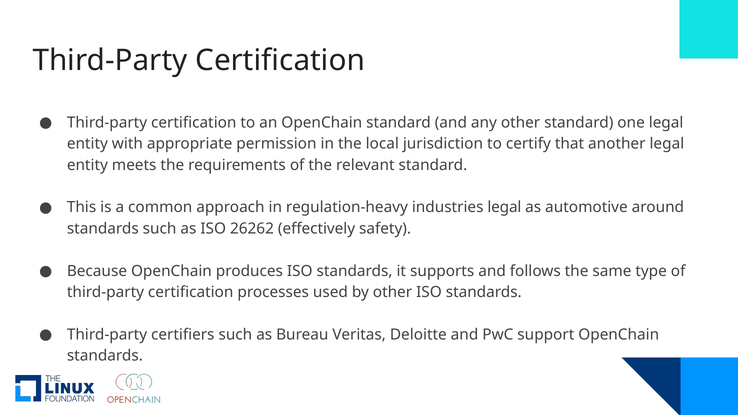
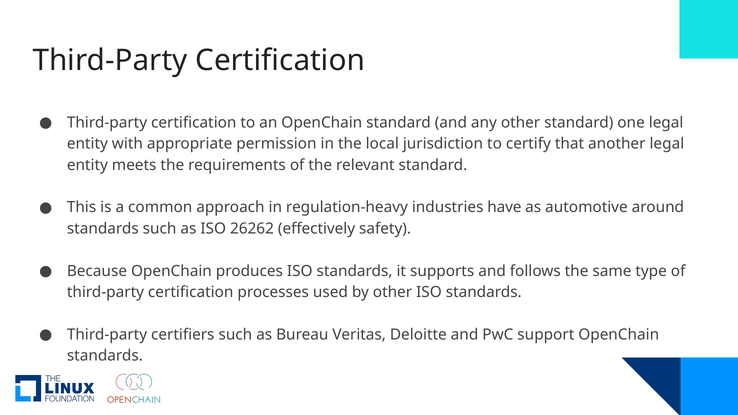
industries legal: legal -> have
